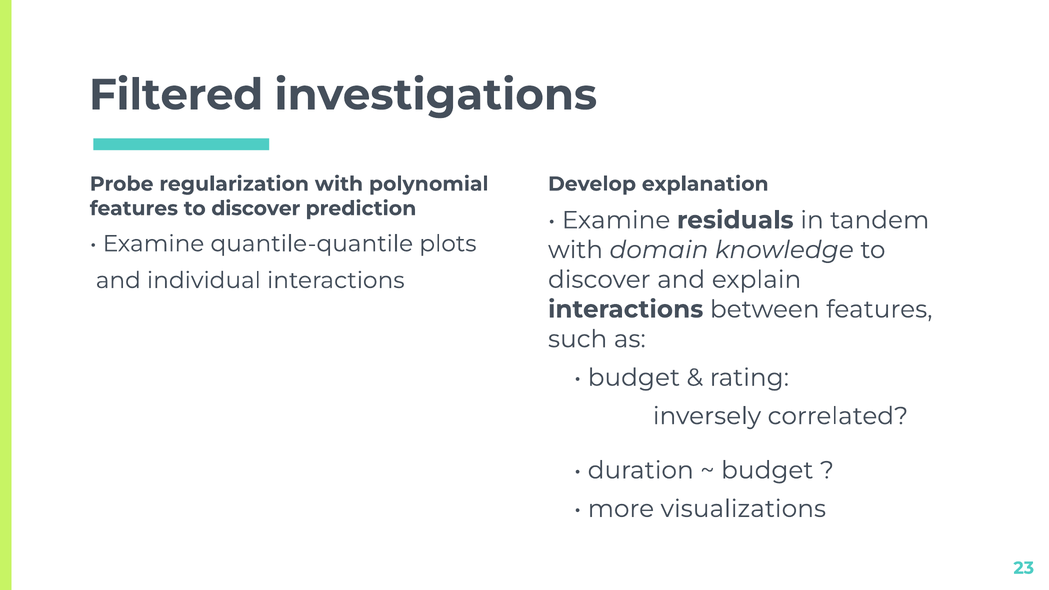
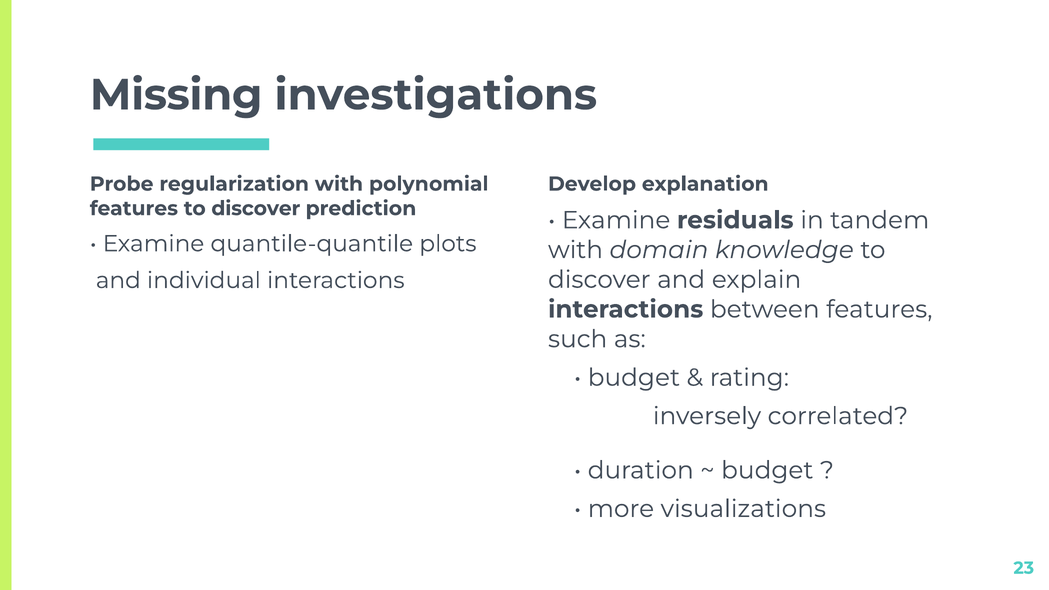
Filtered: Filtered -> Missing
